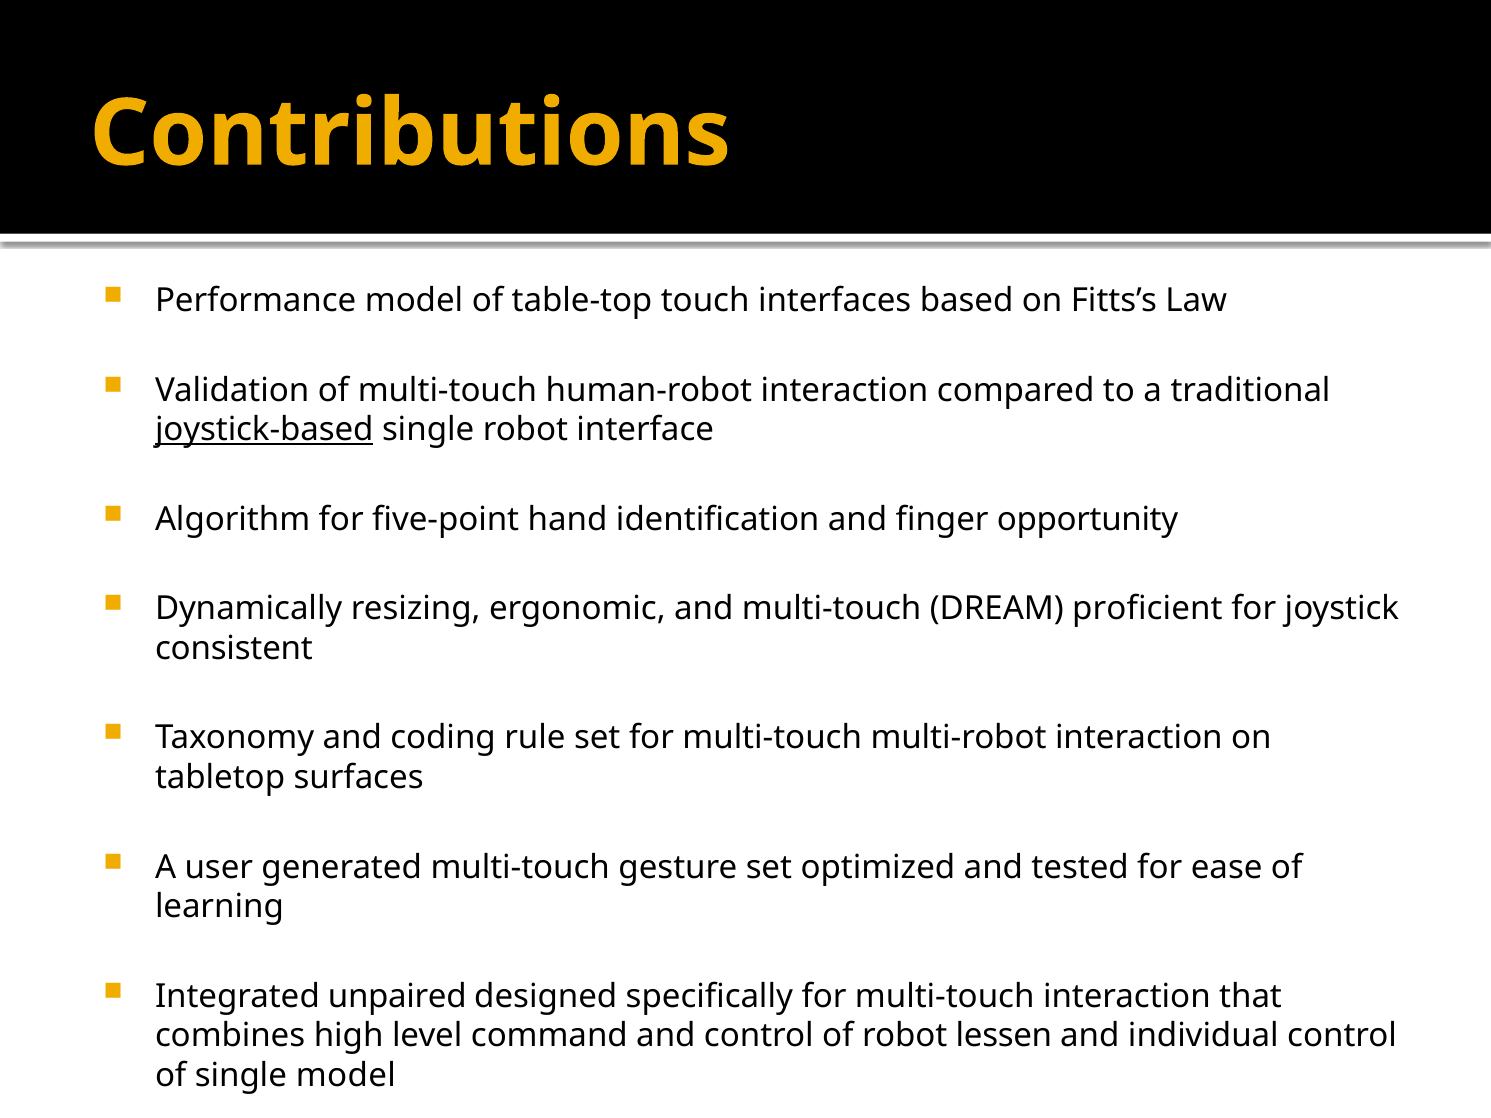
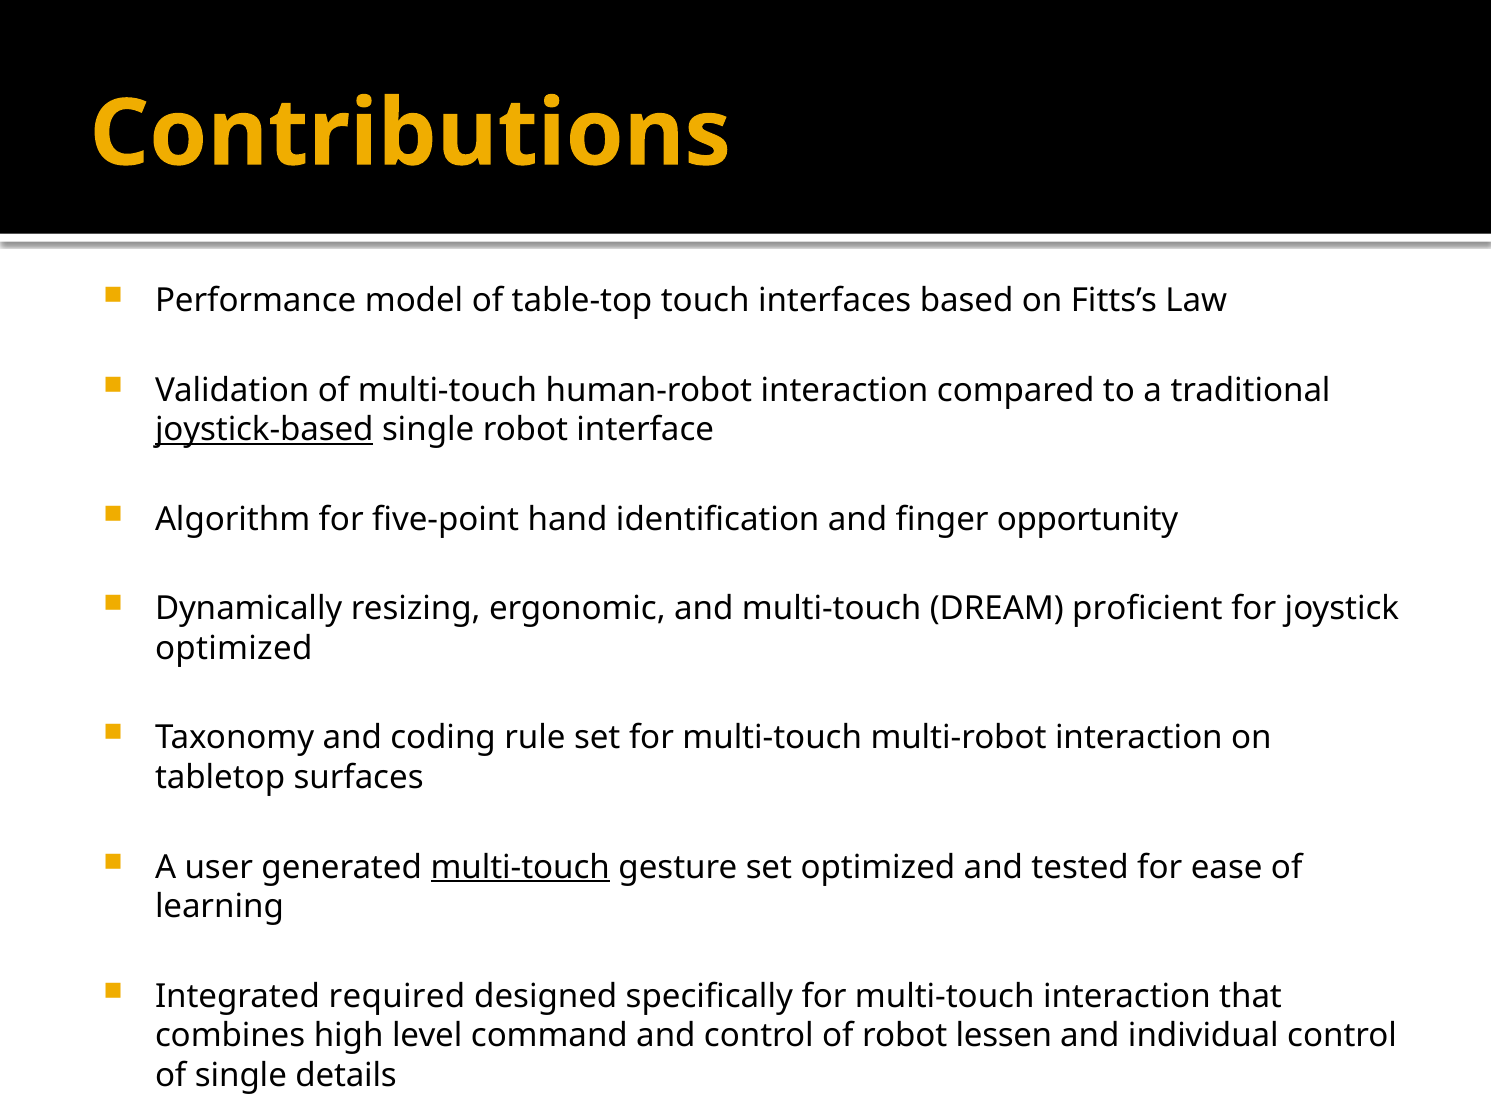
consistent at (234, 649): consistent -> optimized
multi-touch at (520, 867) underline: none -> present
unpaired: unpaired -> required
single model: model -> details
